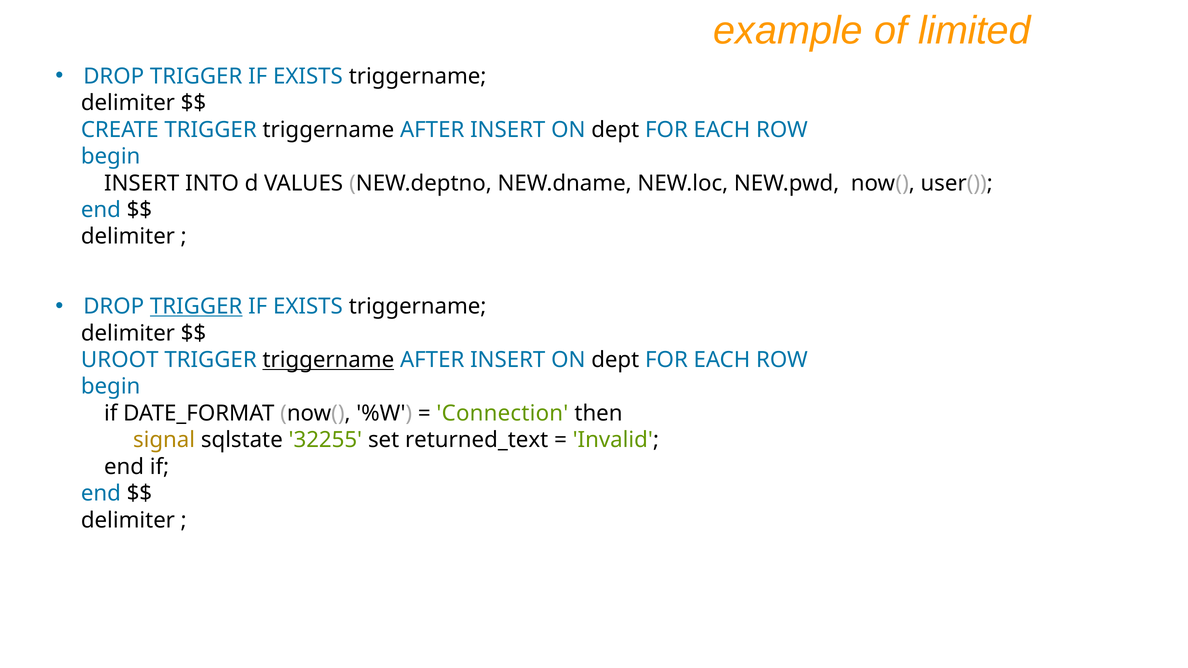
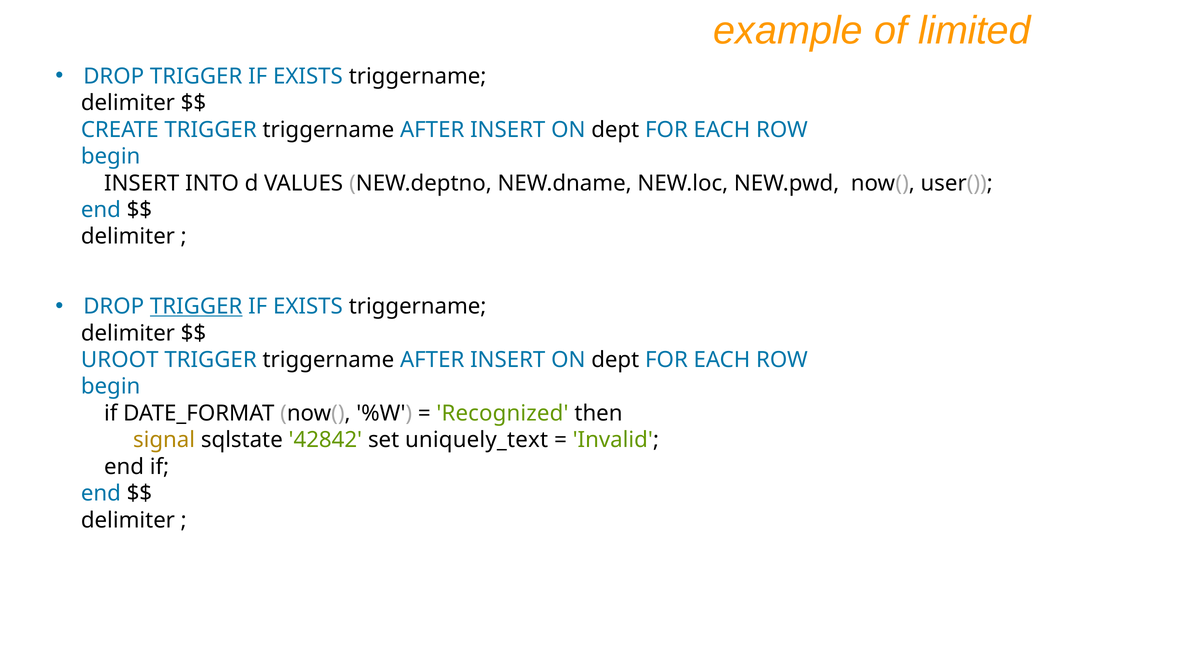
triggername at (328, 360) underline: present -> none
Connection: Connection -> Recognized
32255: 32255 -> 42842
returned_text: returned_text -> uniquely_text
